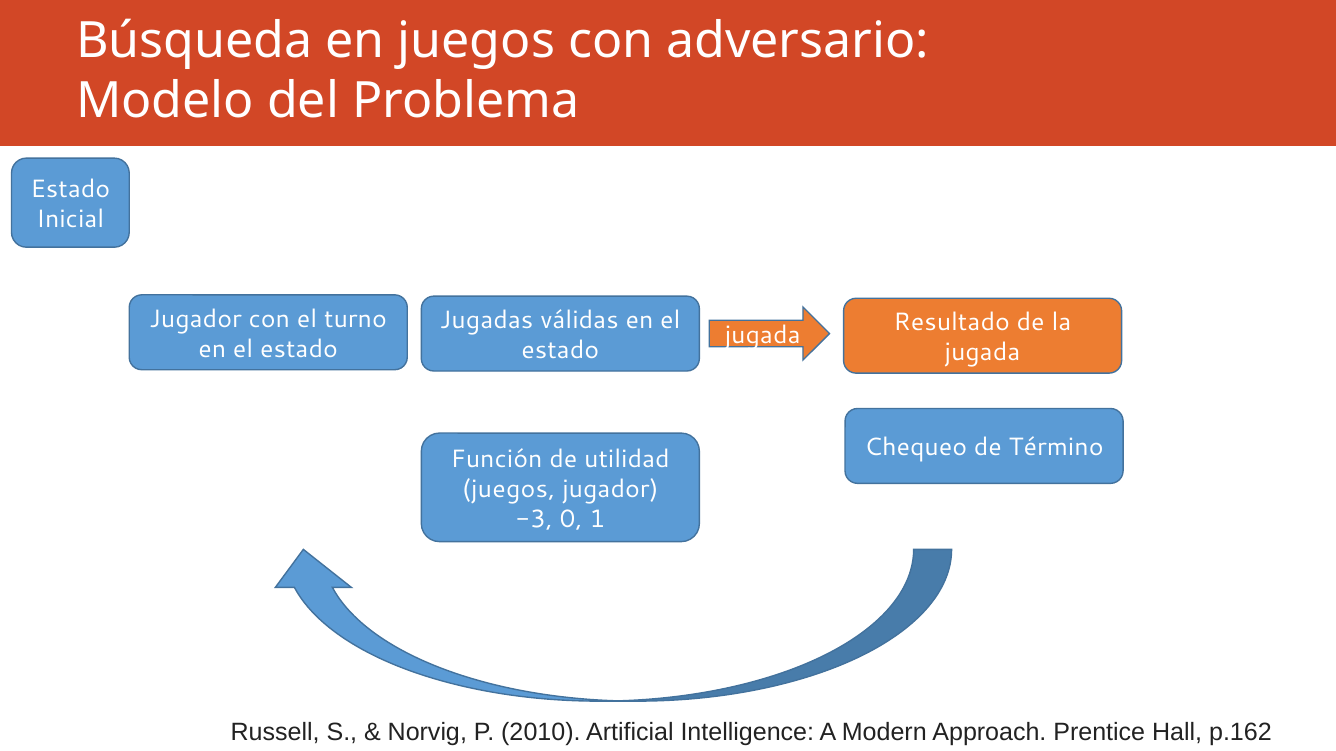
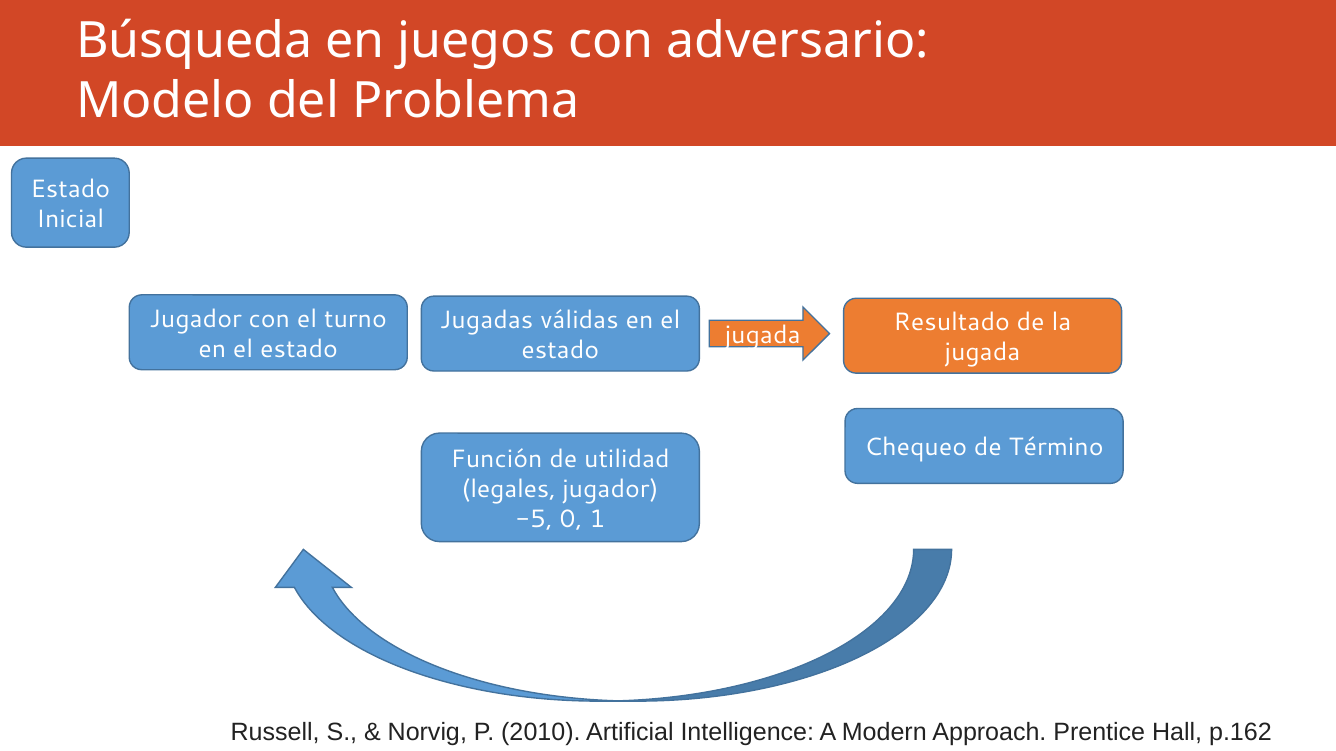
juegos at (509, 489): juegos -> legales
-3: -3 -> -5
